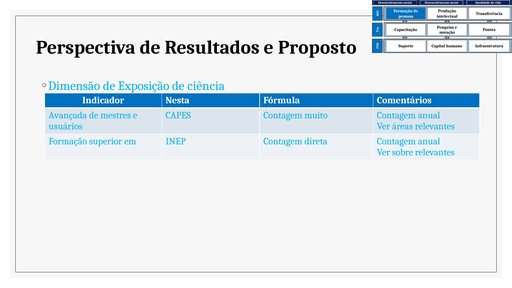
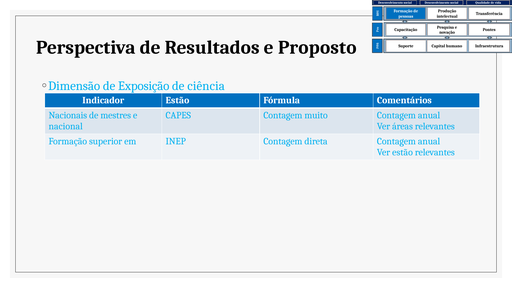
Indicador Nesta: Nesta -> Estão
Avançada: Avançada -> Nacionais
usuários: usuários -> nacional
Ver sobre: sobre -> estão
